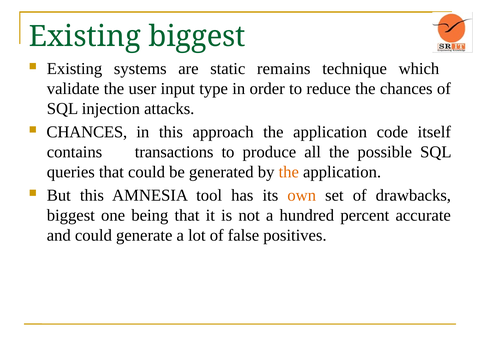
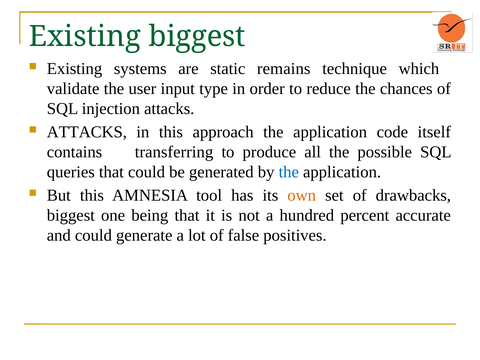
CHANCES at (87, 132): CHANCES -> ATTACKS
transactions: transactions -> transferring
the at (289, 172) colour: orange -> blue
